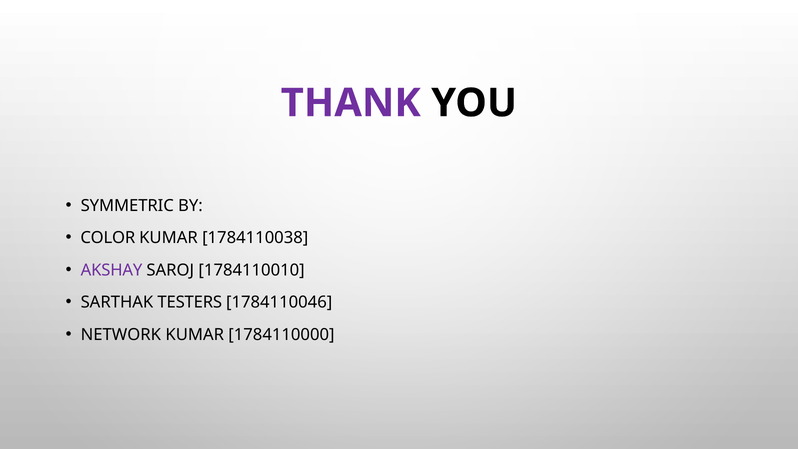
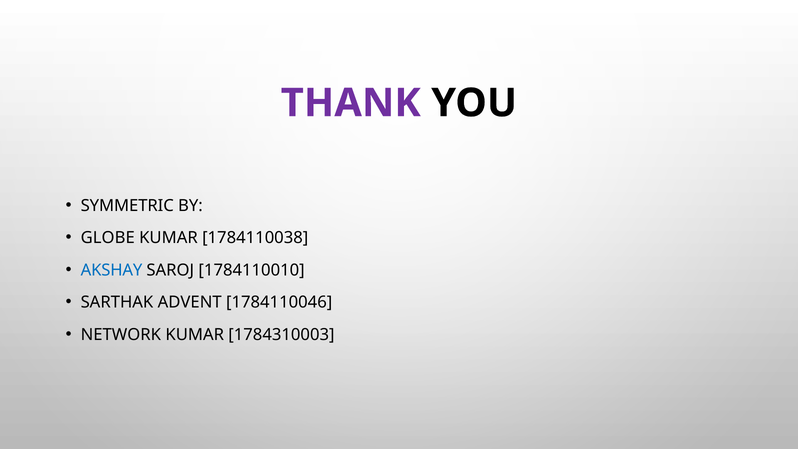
COLOR: COLOR -> GLOBE
AKSHAY colour: purple -> blue
TESTERS: TESTERS -> ADVENT
1784110000: 1784110000 -> 1784310003
